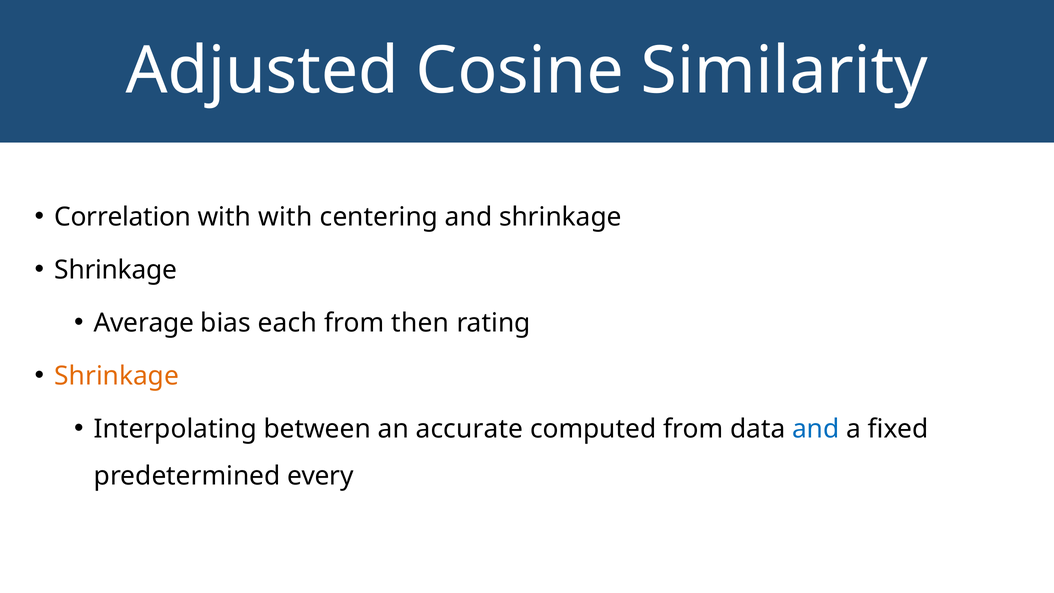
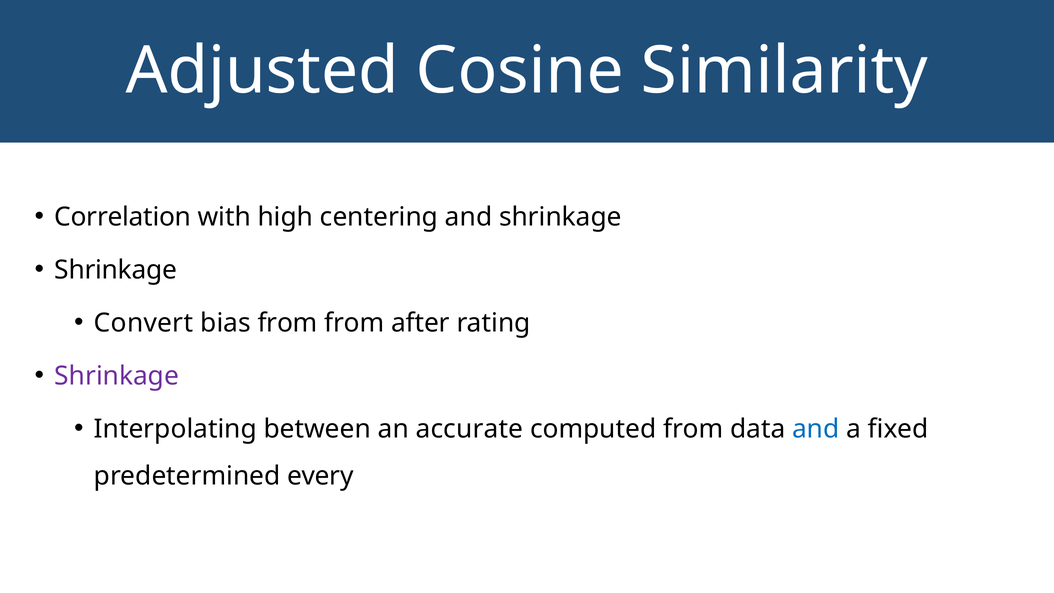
with with: with -> high
Average: Average -> Convert
bias each: each -> from
then: then -> after
Shrinkage at (117, 376) colour: orange -> purple
